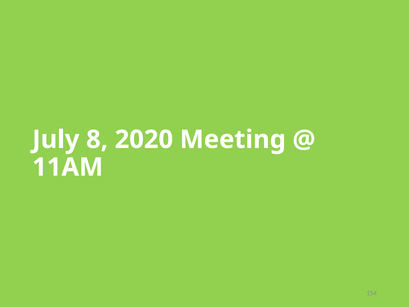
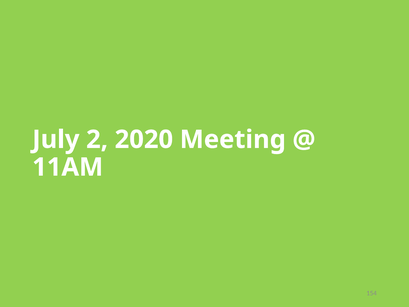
8: 8 -> 2
